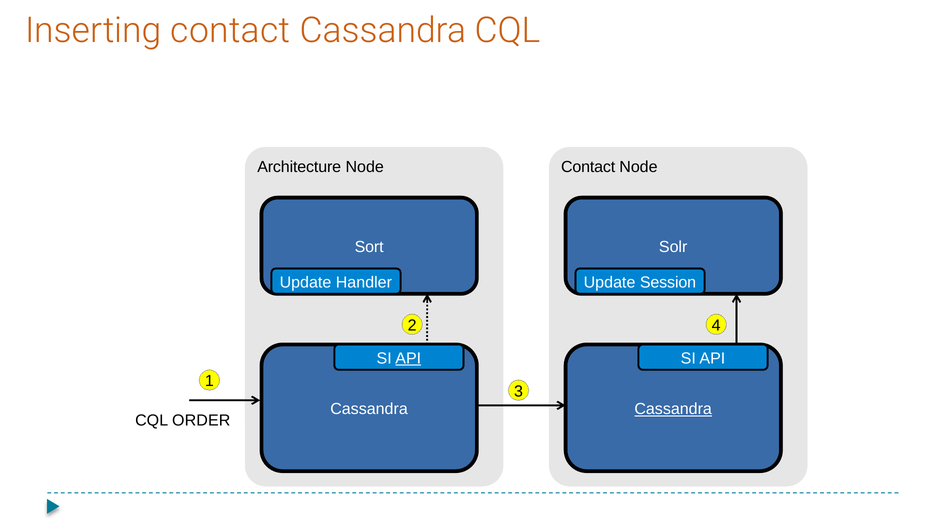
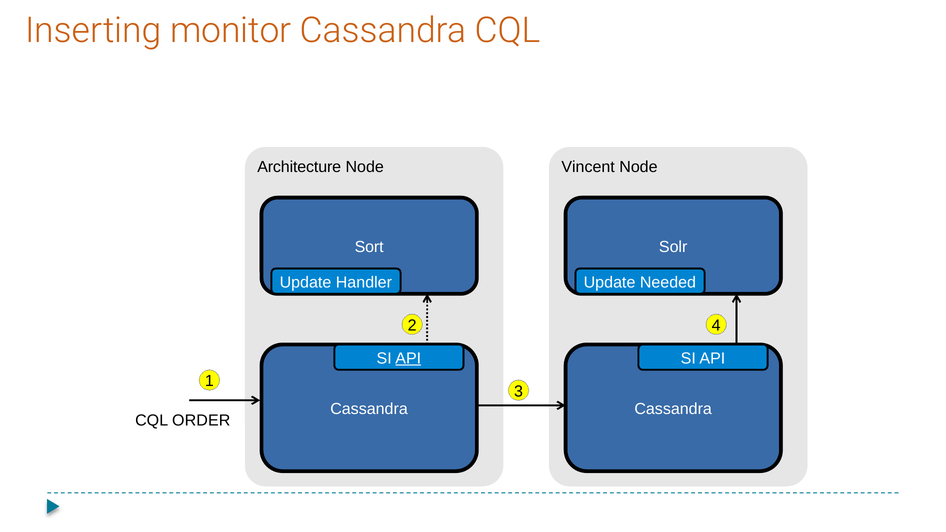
Inserting contact: contact -> monitor
Contact at (588, 167): Contact -> Vincent
Session: Session -> Needed
Cassandra at (673, 409) underline: present -> none
